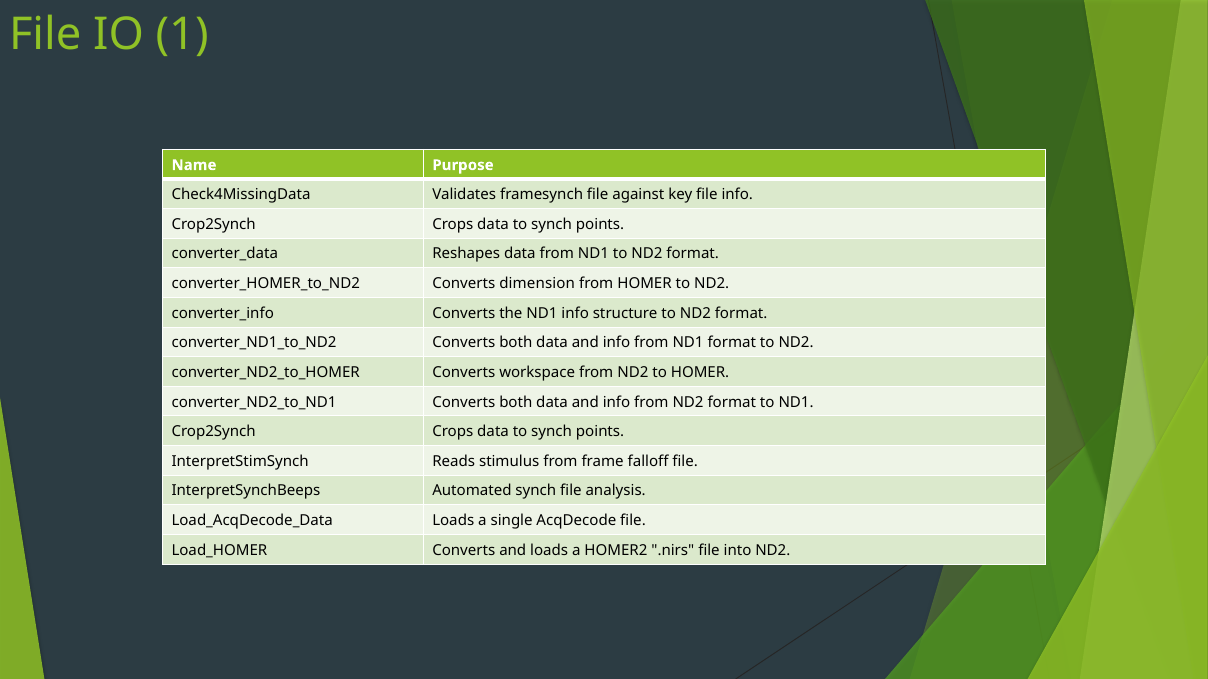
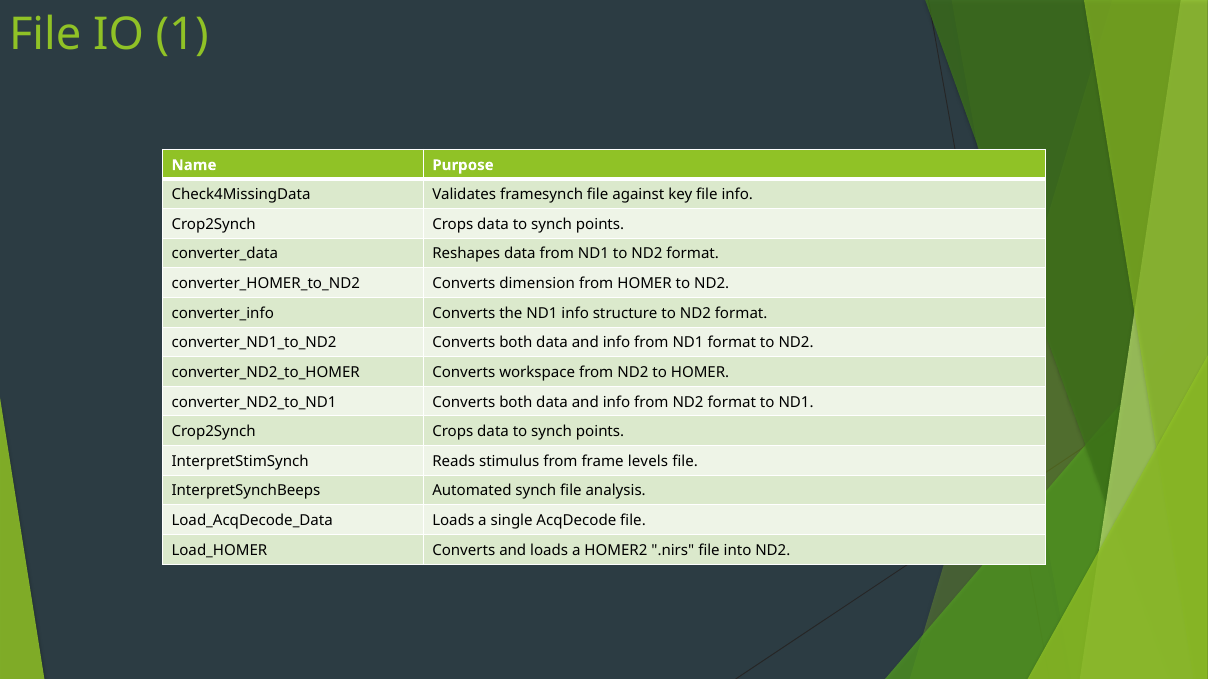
falloff: falloff -> levels
